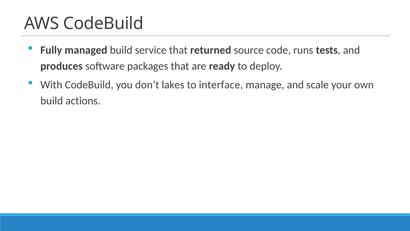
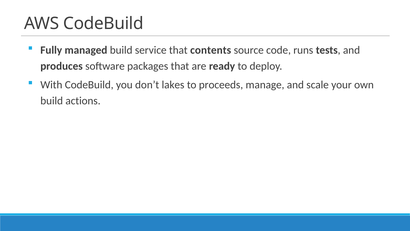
returned: returned -> contents
interface: interface -> proceeds
